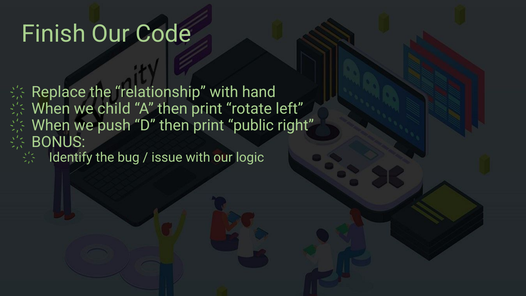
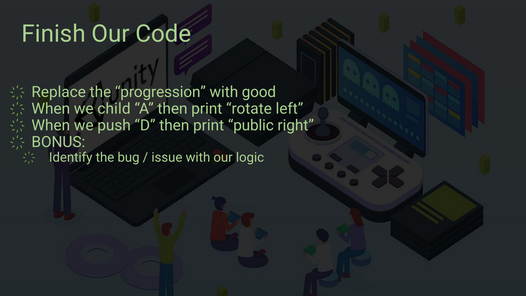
relationship: relationship -> progression
hand: hand -> good
